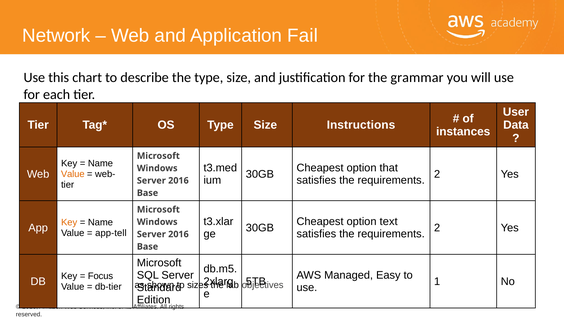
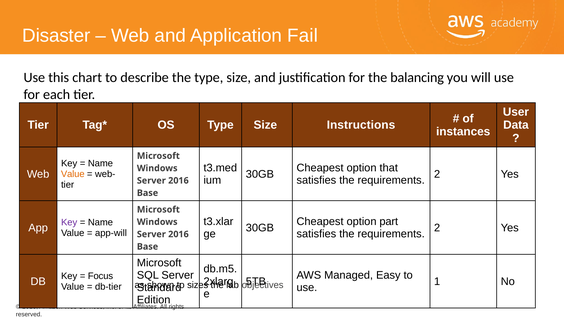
Network: Network -> Disaster
grammar: grammar -> balancing
text: text -> part
Key at (69, 222) colour: orange -> purple
app-tell: app-tell -> app-will
